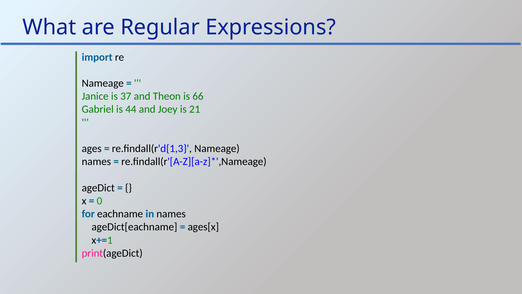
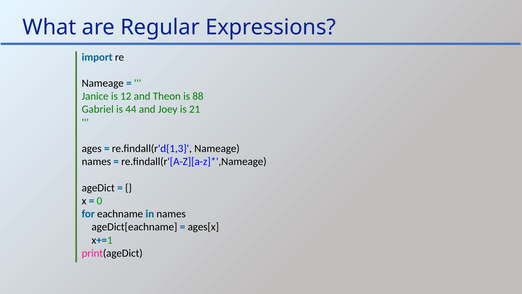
37: 37 -> 12
66: 66 -> 88
